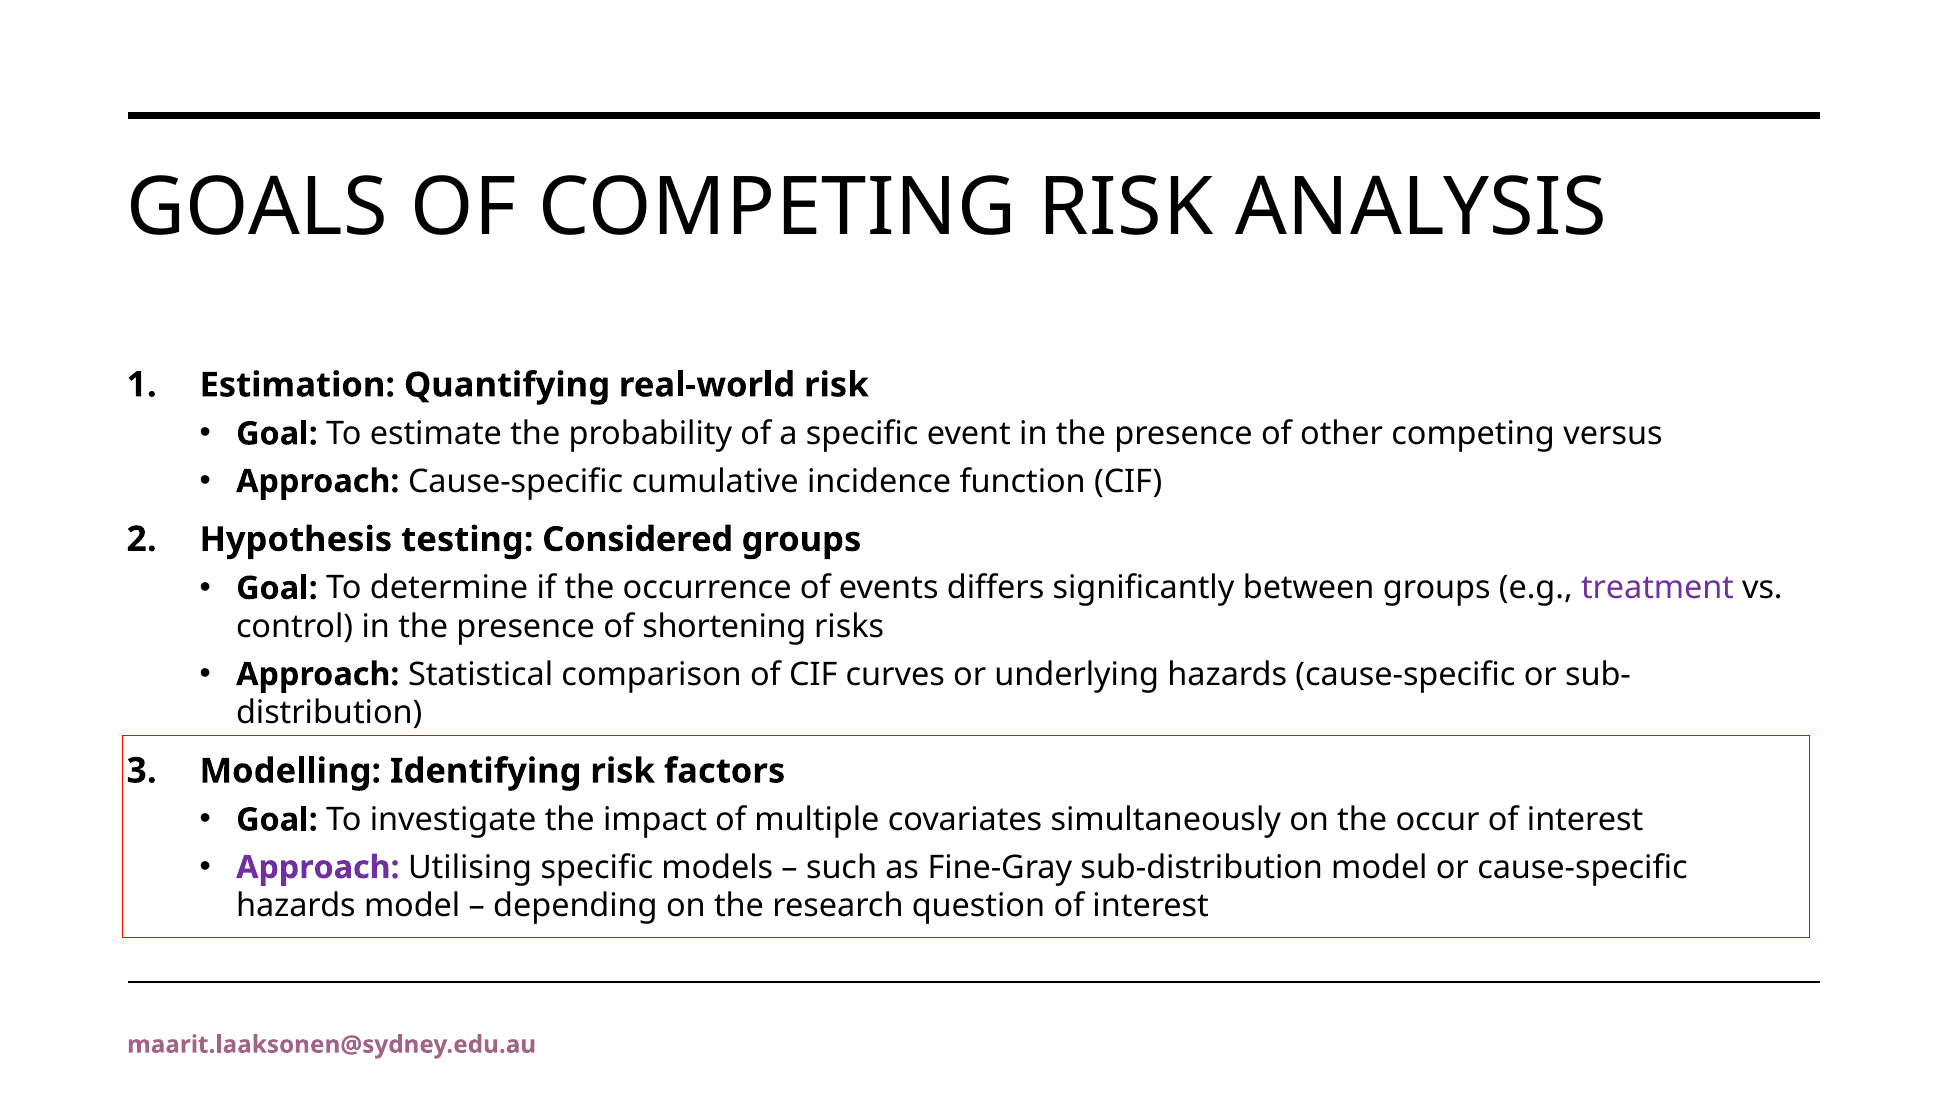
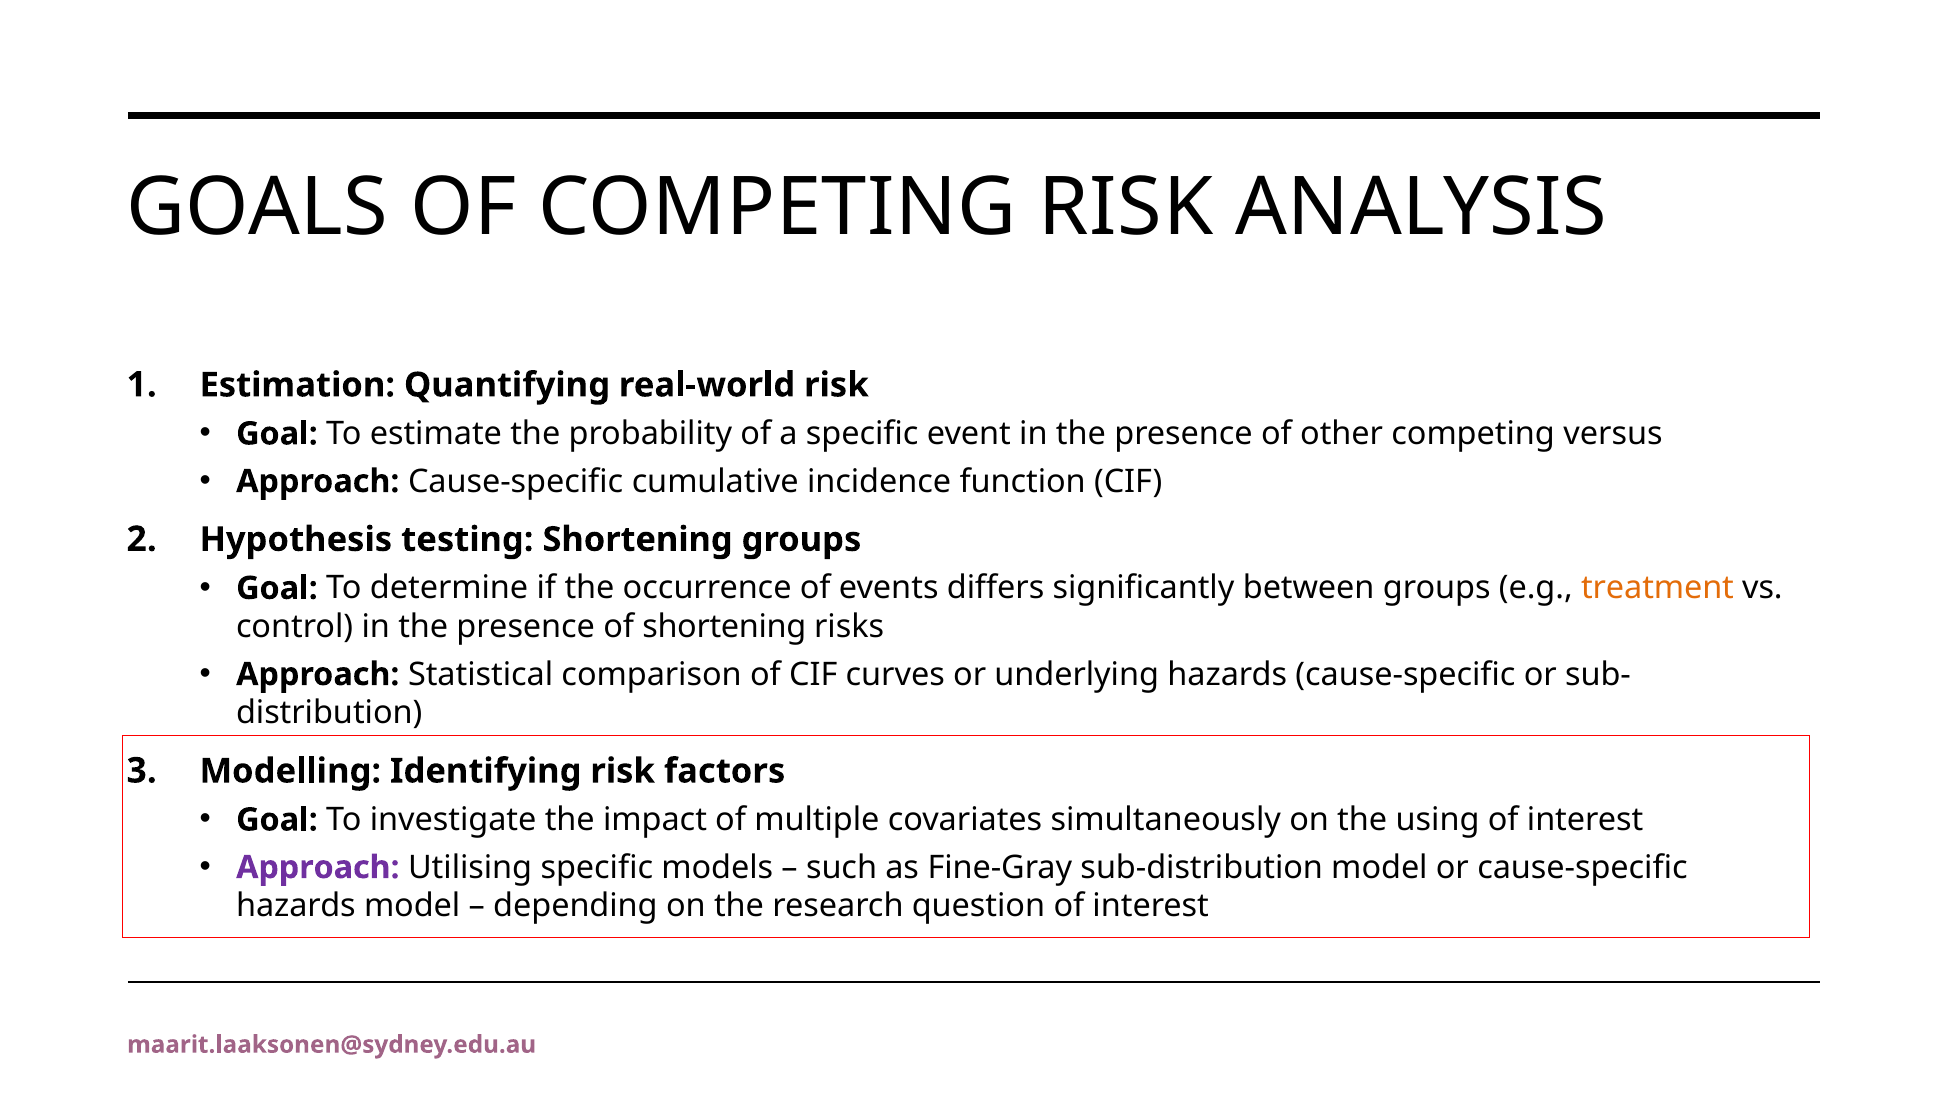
testing Considered: Considered -> Shortening
treatment colour: purple -> orange
occur: occur -> using
